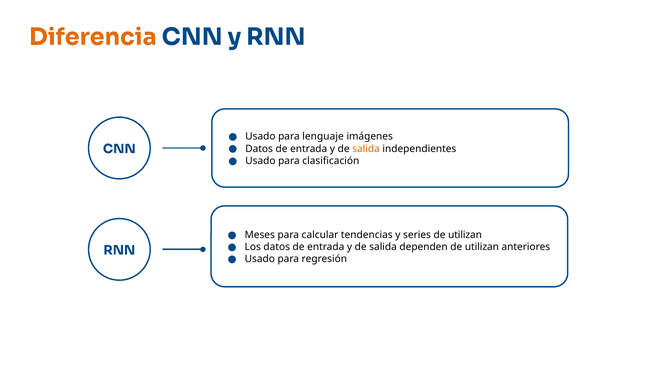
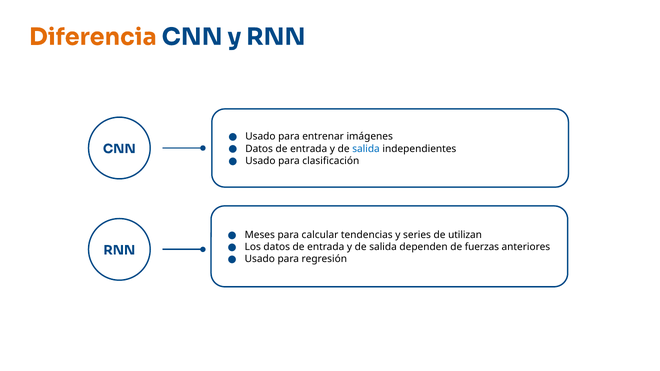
lenguaje: lenguaje -> entrenar
salida at (366, 149) colour: orange -> blue
dependen de utilizan: utilizan -> fuerzas
